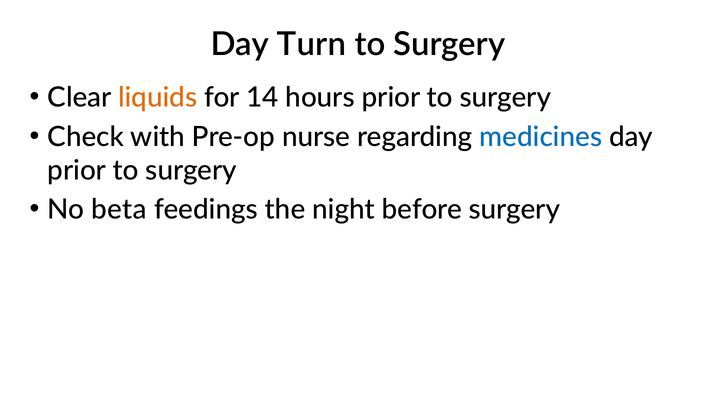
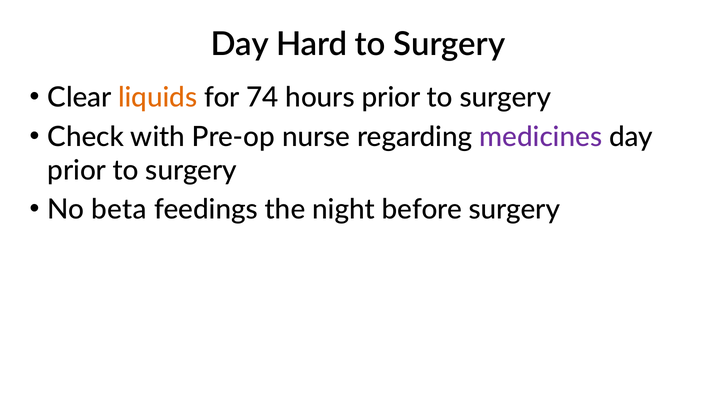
Turn: Turn -> Hard
14: 14 -> 74
medicines colour: blue -> purple
